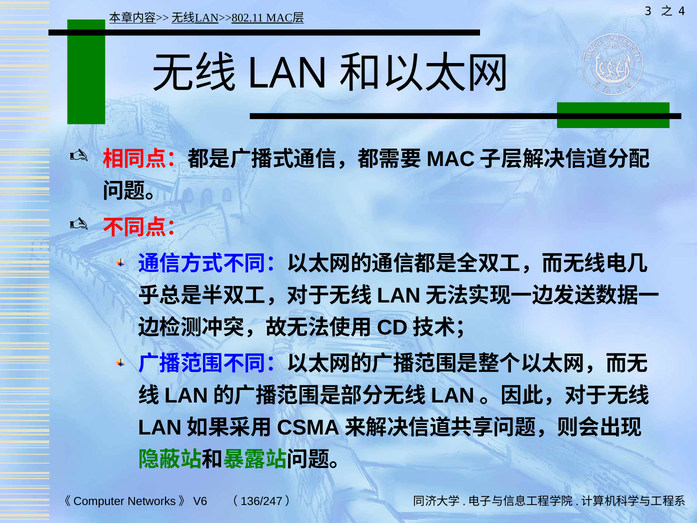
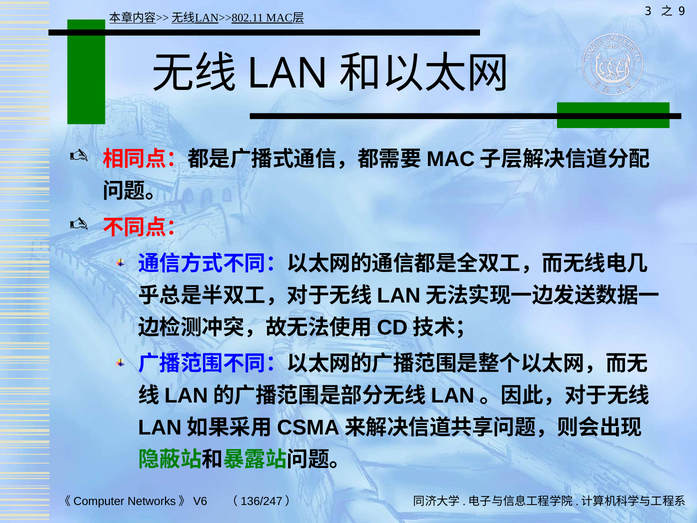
4: 4 -> 9
